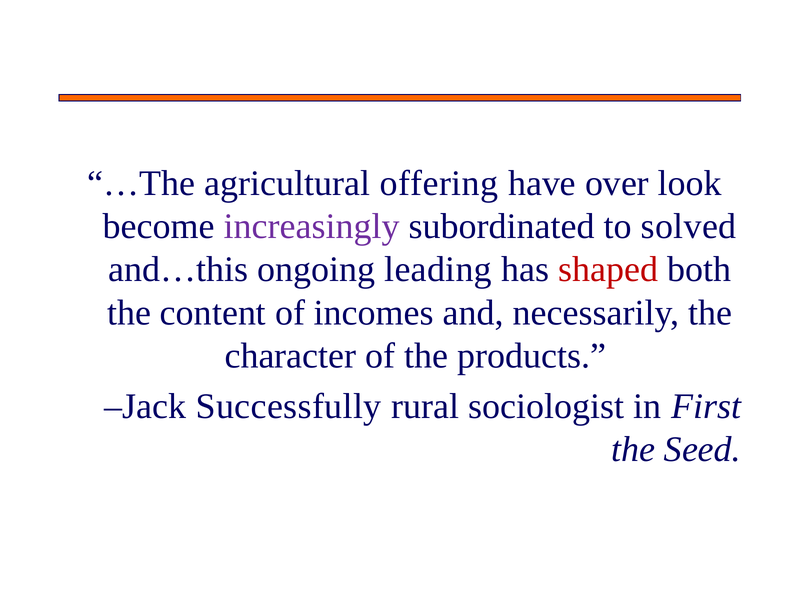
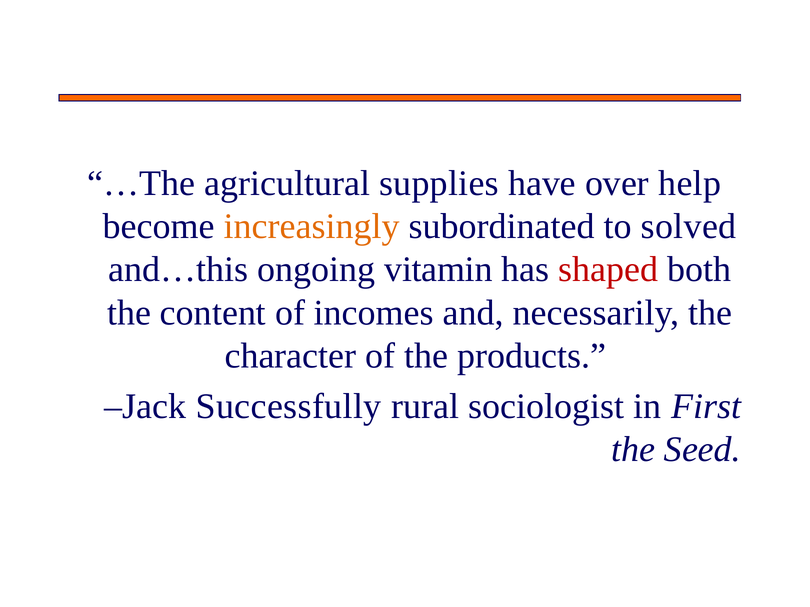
offering: offering -> supplies
look: look -> help
increasingly colour: purple -> orange
leading: leading -> vitamin
